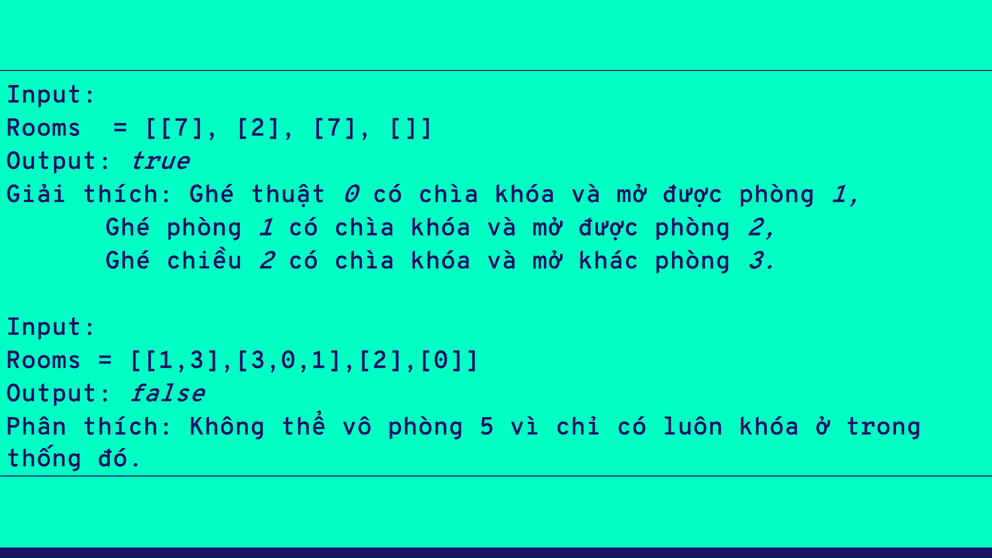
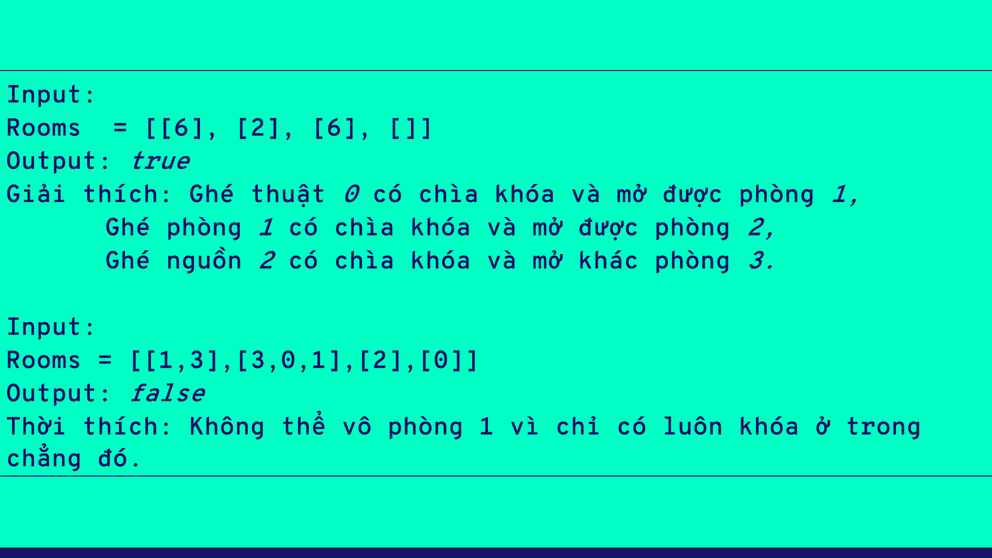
7 at (181, 127): 7 -> 6
2 7: 7 -> 6
chiều: chiều -> nguồn
Phân: Phân -> Thời
vô phòng 5: 5 -> 1
thống: thống -> chẳng
